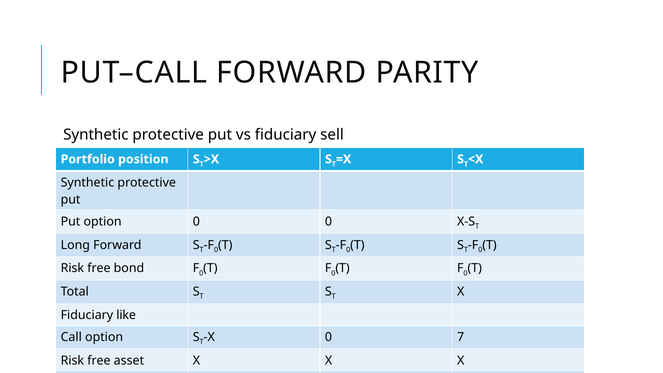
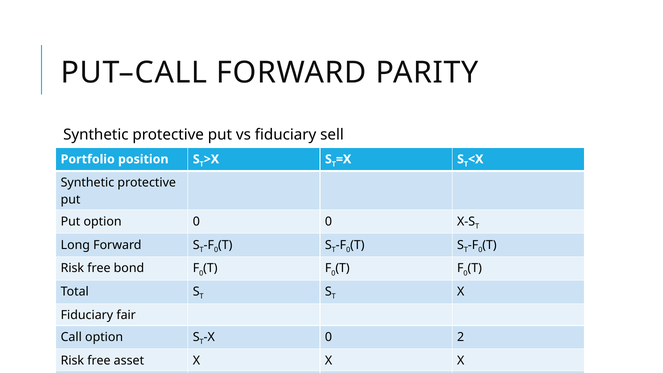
like: like -> fair
7: 7 -> 2
